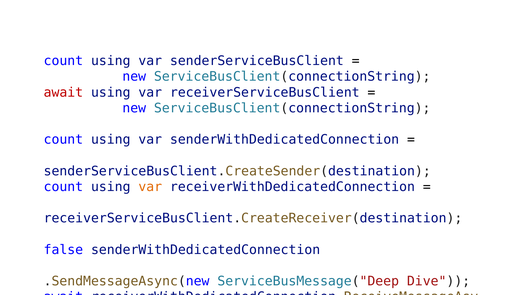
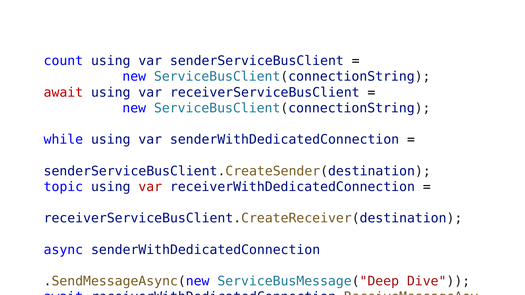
count at (63, 140): count -> while
count at (63, 187): count -> topic
var at (150, 187) colour: orange -> red
false: false -> async
